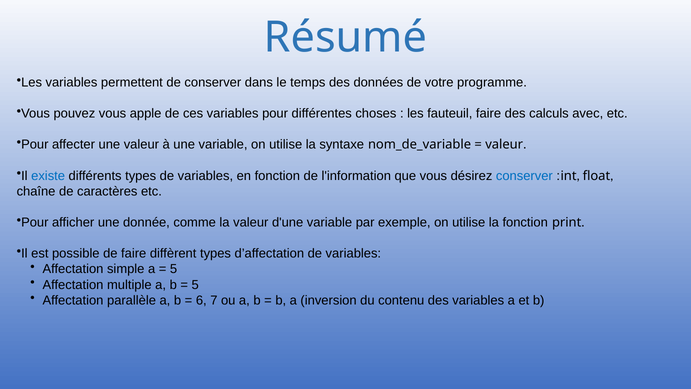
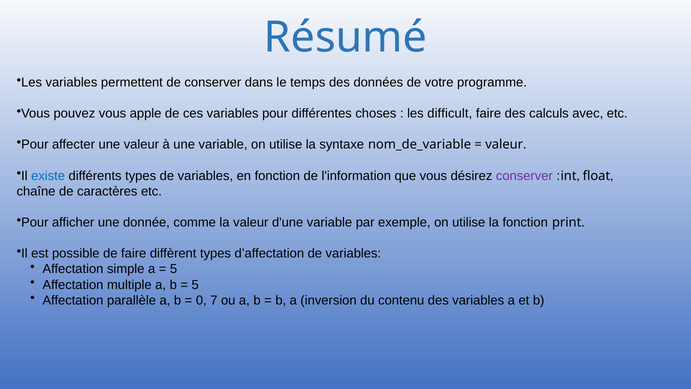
fauteuil: fauteuil -> difficult
conserver at (524, 176) colour: blue -> purple
6: 6 -> 0
